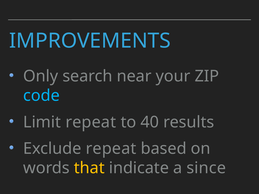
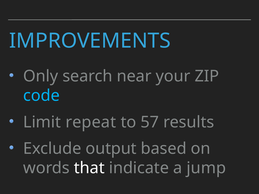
40: 40 -> 57
Exclude repeat: repeat -> output
that colour: yellow -> white
since: since -> jump
